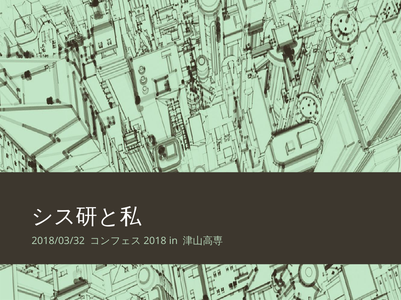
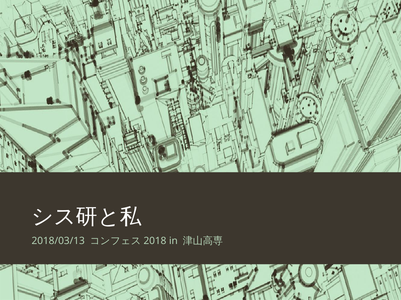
2018/03/32: 2018/03/32 -> 2018/03/13
